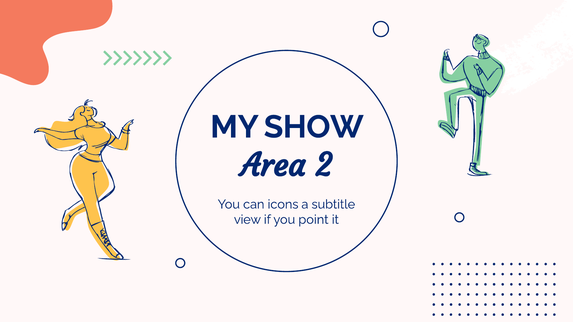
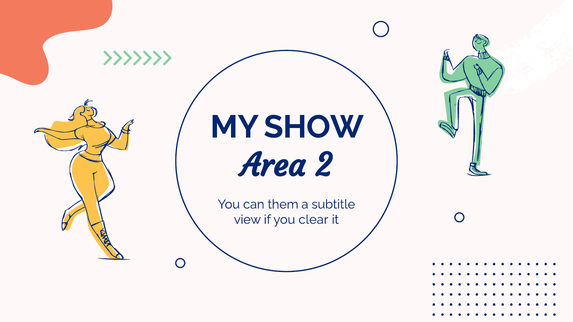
icons: icons -> them
point: point -> clear
